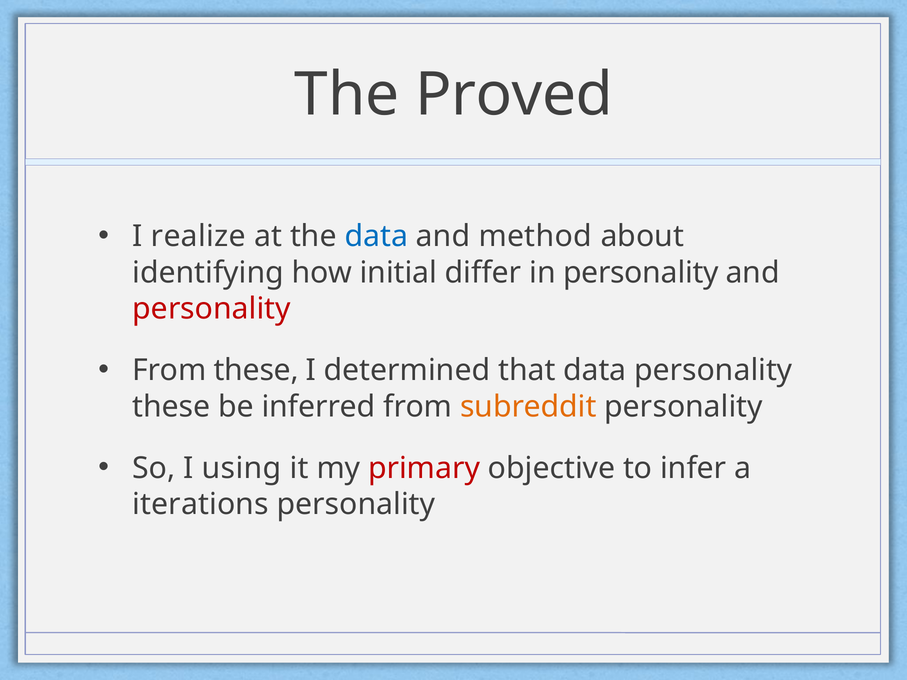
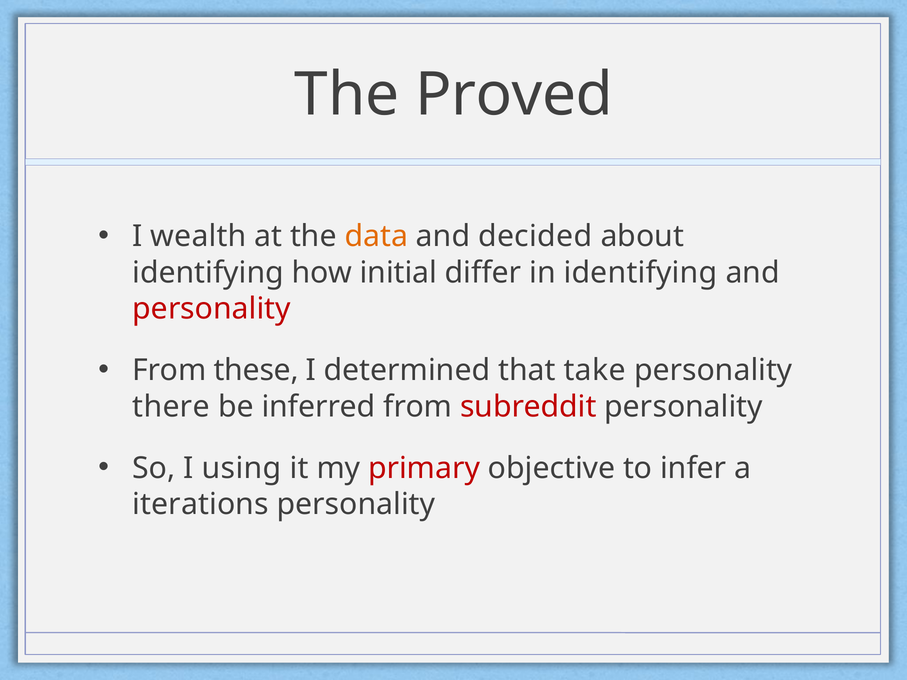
realize: realize -> wealth
data at (376, 236) colour: blue -> orange
method: method -> decided
in personality: personality -> identifying
that data: data -> take
these at (171, 407): these -> there
subreddit colour: orange -> red
